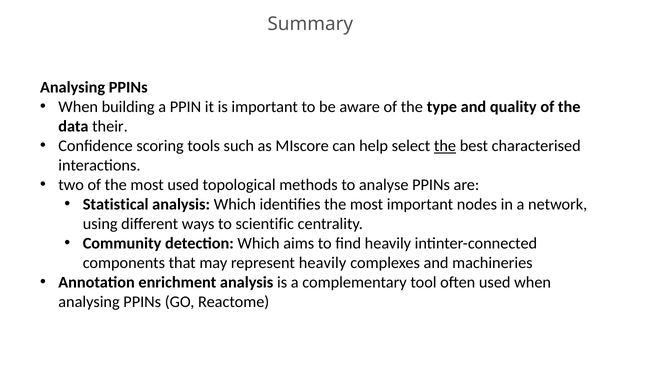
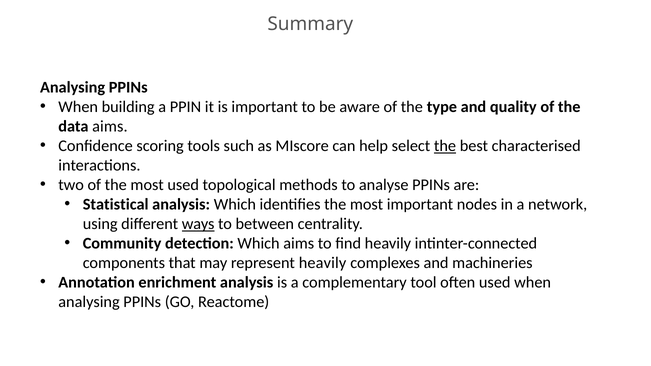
data their: their -> aims
ways underline: none -> present
scientific: scientific -> between
